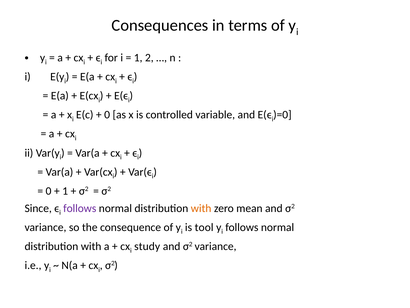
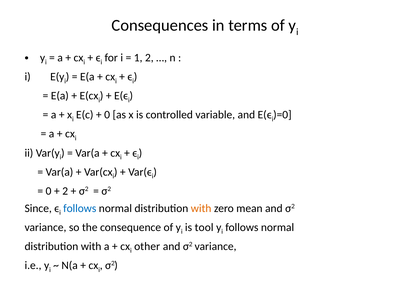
1 at (65, 191): 1 -> 2
follows at (80, 208) colour: purple -> blue
study: study -> other
